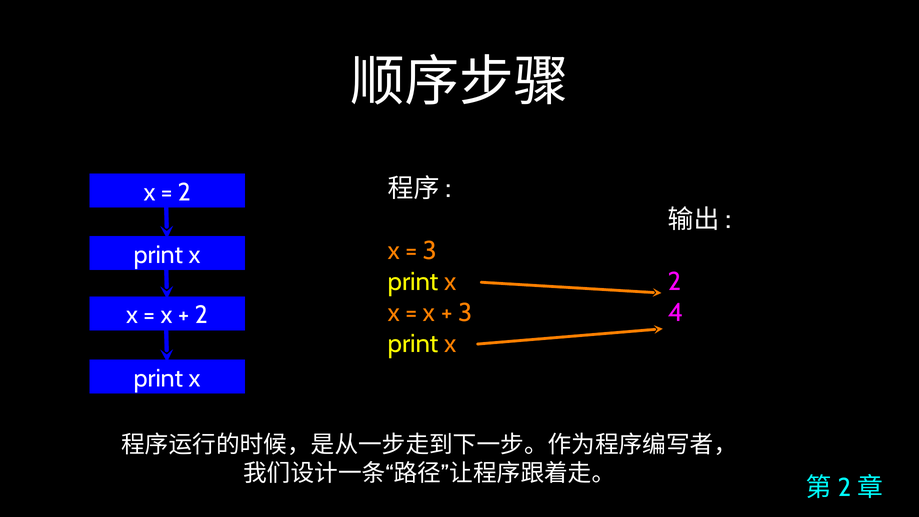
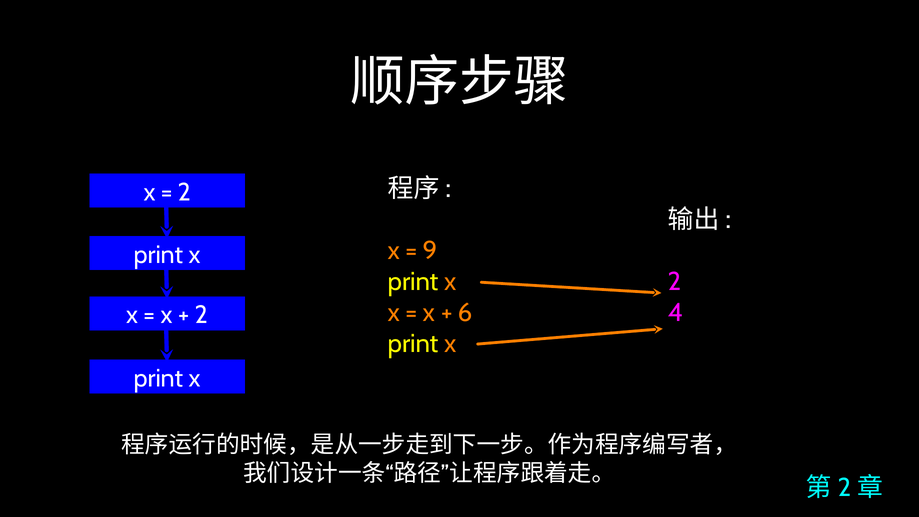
3 at (430, 251): 3 -> 9
3 at (465, 313): 3 -> 6
